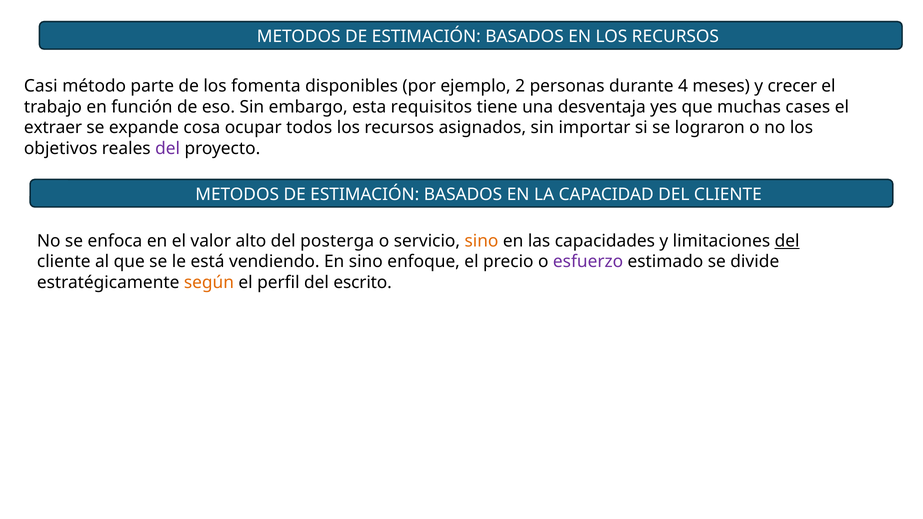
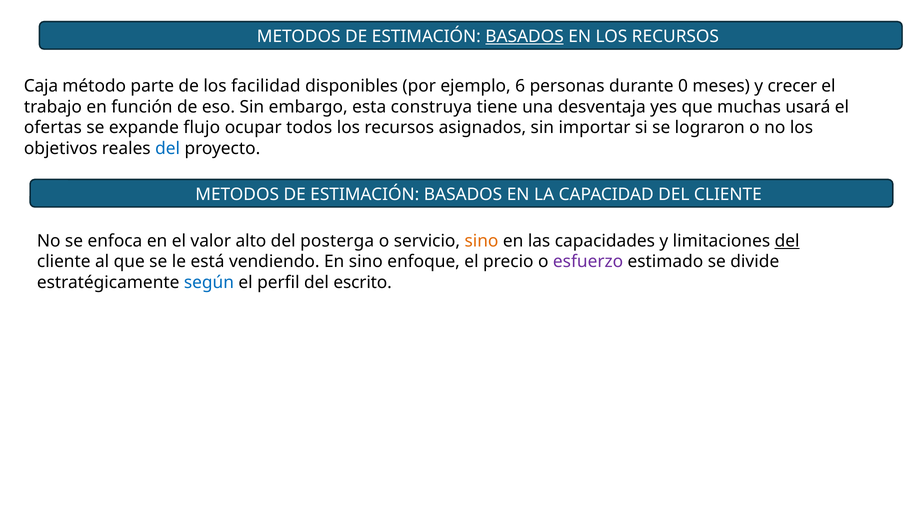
BASADOS at (525, 37) underline: none -> present
Casi: Casi -> Caja
fomenta: fomenta -> facilidad
2: 2 -> 6
4: 4 -> 0
requisitos: requisitos -> construya
cases: cases -> usará
extraer: extraer -> ofertas
cosa: cosa -> flujo
del at (168, 148) colour: purple -> blue
según colour: orange -> blue
